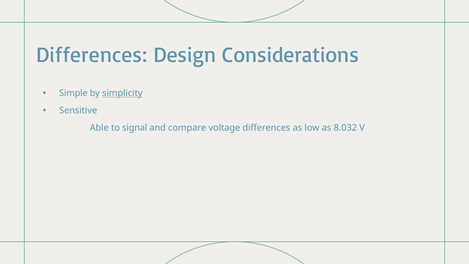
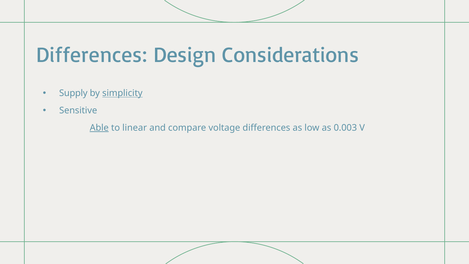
Simple: Simple -> Supply
Able underline: none -> present
signal: signal -> linear
8.032: 8.032 -> 0.003
